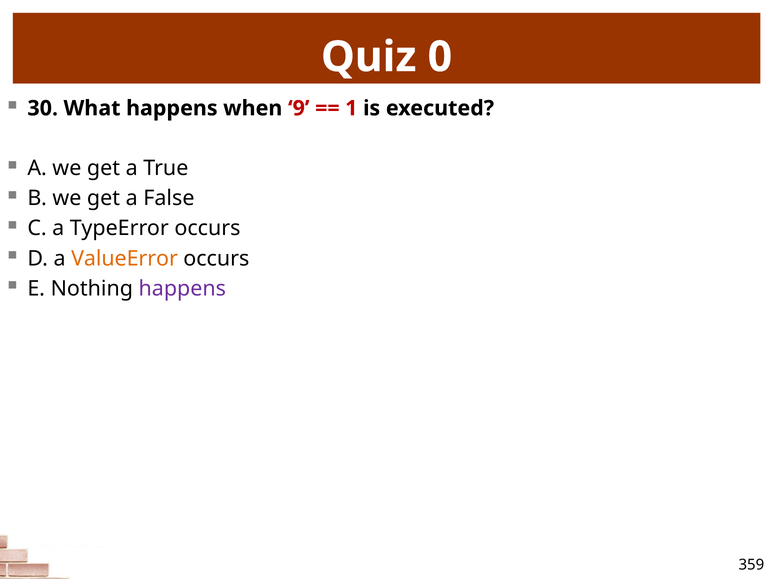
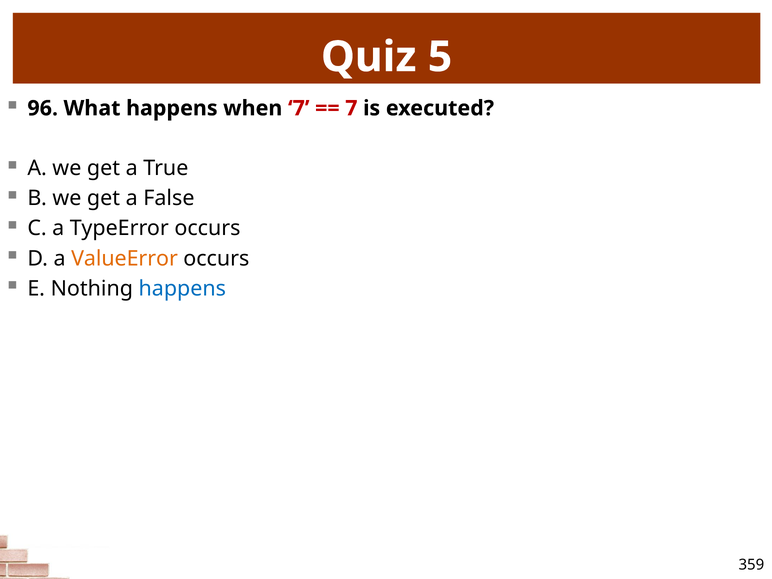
0: 0 -> 5
30: 30 -> 96
when 9: 9 -> 7
1 at (351, 108): 1 -> 7
happens at (182, 288) colour: purple -> blue
